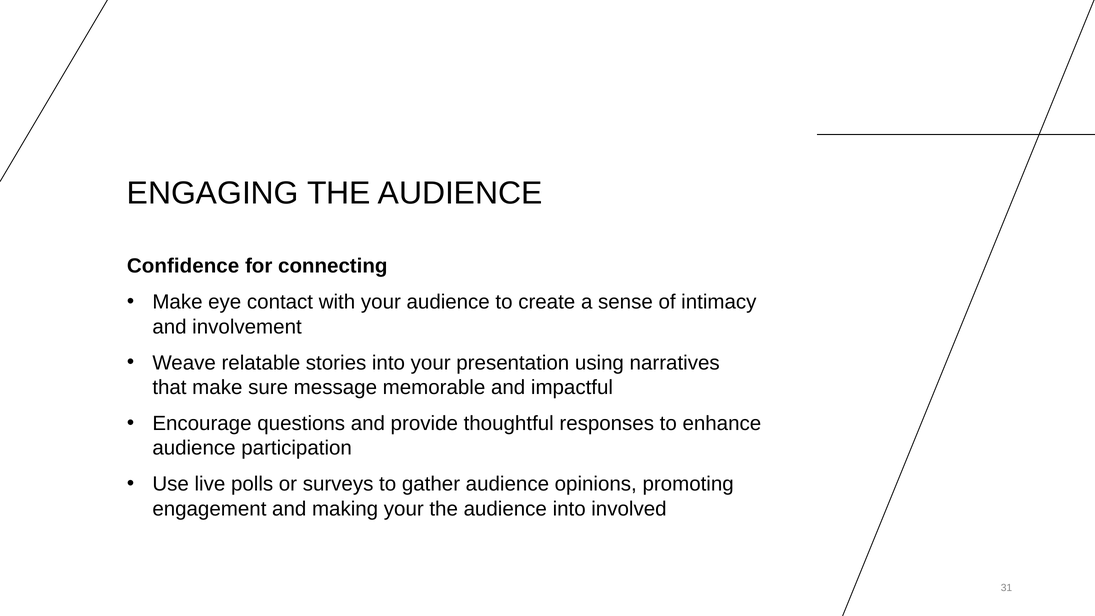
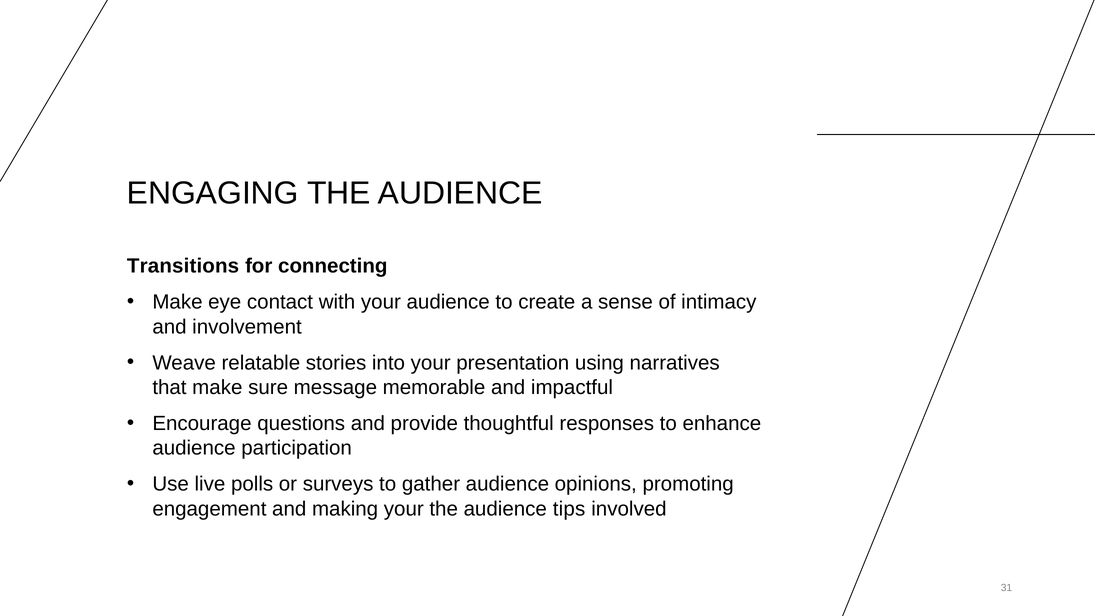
Confidence: Confidence -> Transitions
audience into: into -> tips
